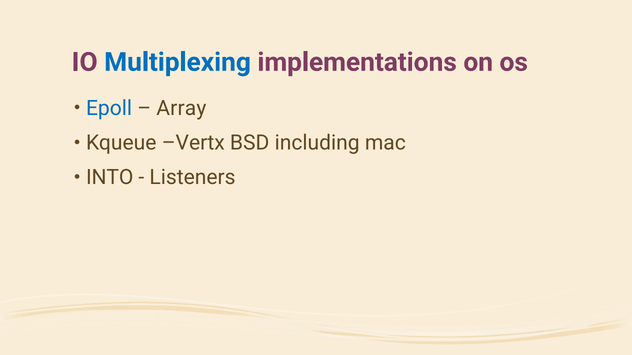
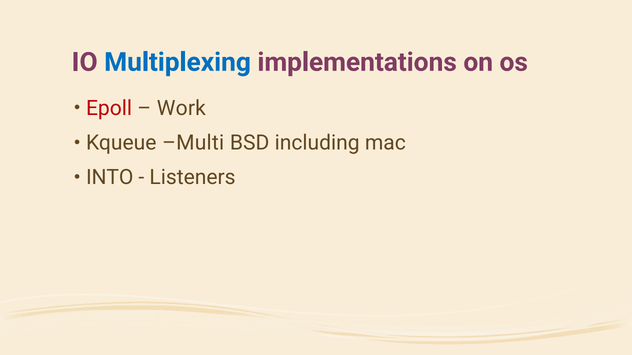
Epoll colour: blue -> red
Array: Array -> Work
Vertx: Vertx -> Multi
